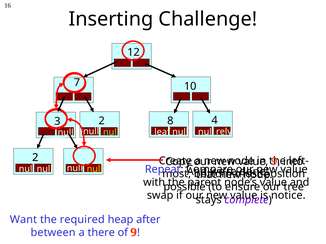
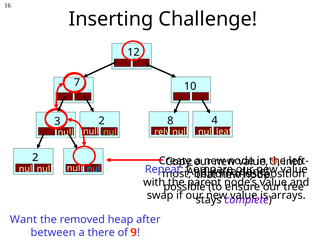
rely: rely -> leaf
leaf: leaf -> rely
null at (95, 169) colour: yellow -> light blue
notice: notice -> arrays
required: required -> removed
